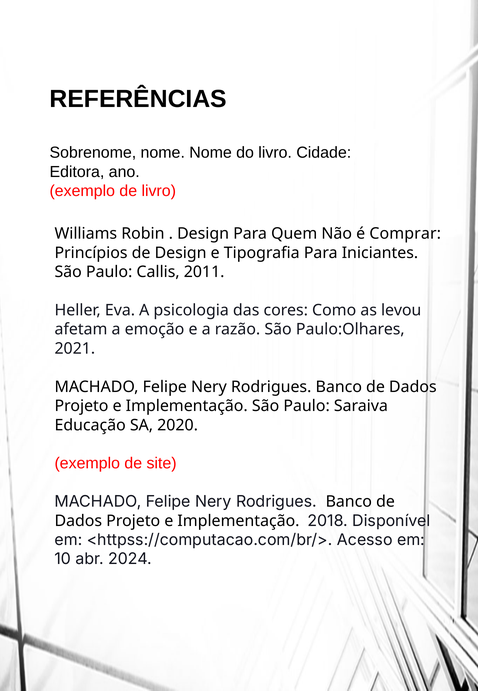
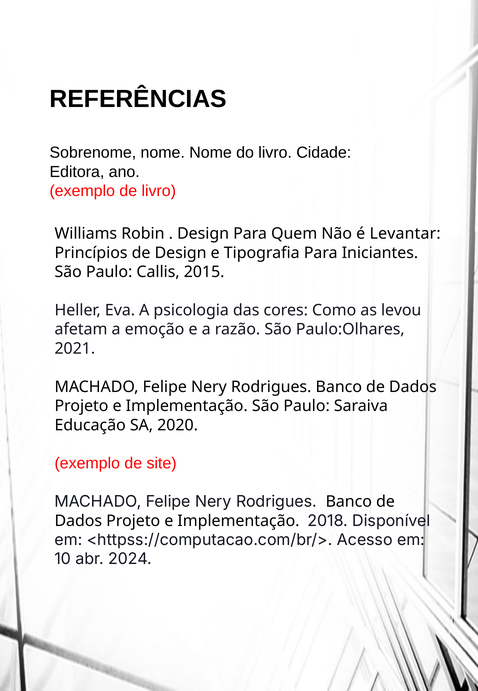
Comprar: Comprar -> Levantar
2011: 2011 -> 2015
